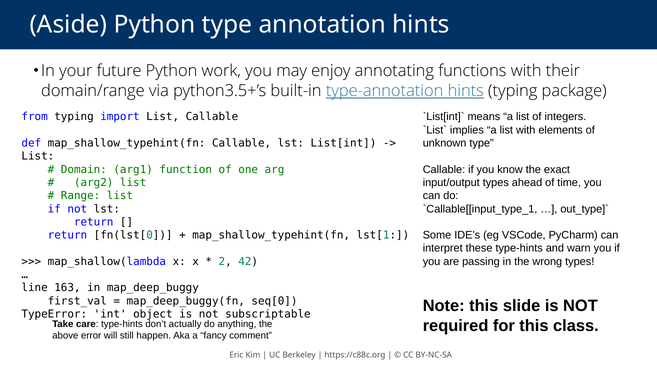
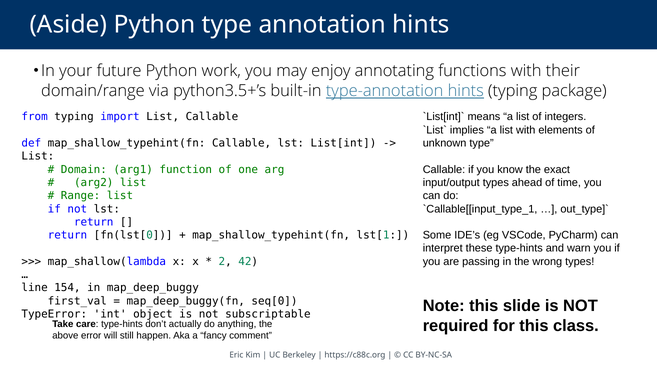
163: 163 -> 154
